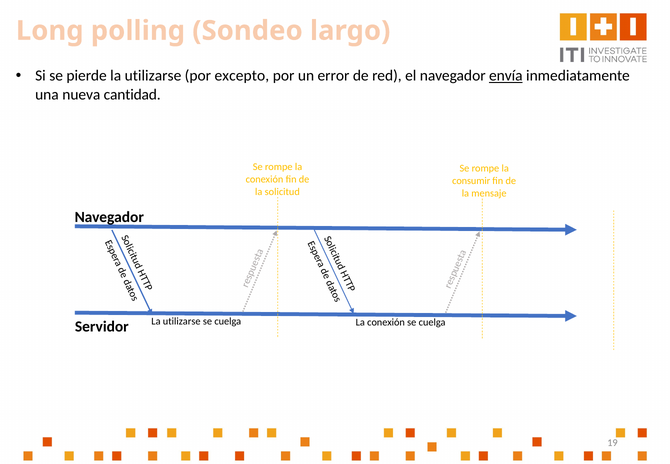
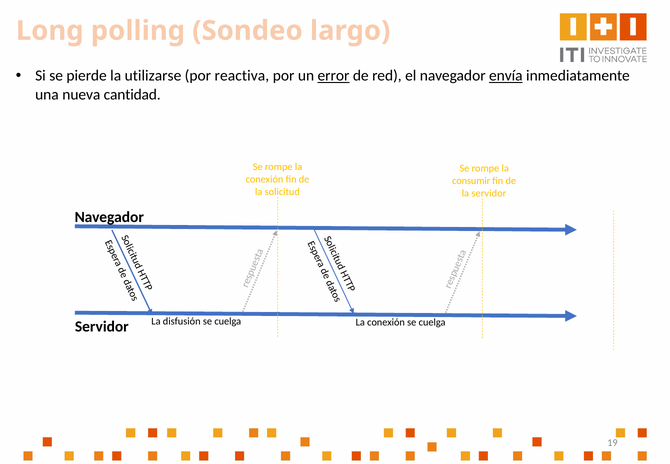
excepto: excepto -> reactiva
error underline: none -> present
la mensaje: mensaje -> servidor
utilizarse at (182, 321): utilizarse -> disfusión
